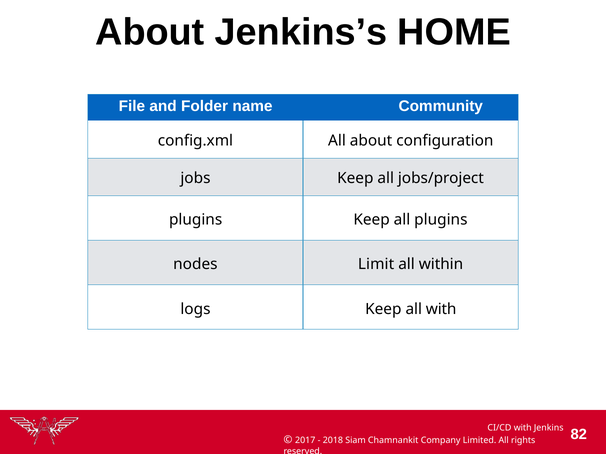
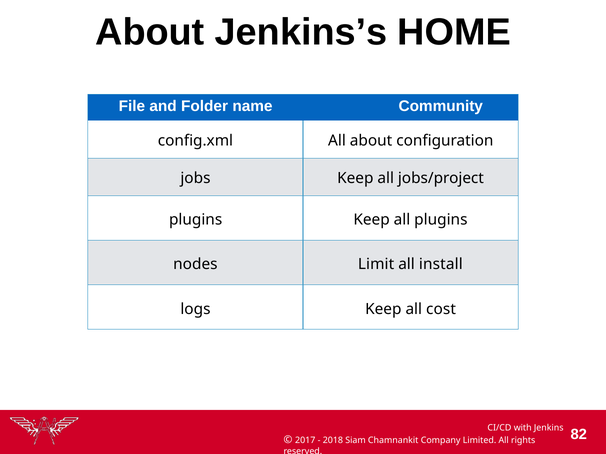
within: within -> install
all with: with -> cost
